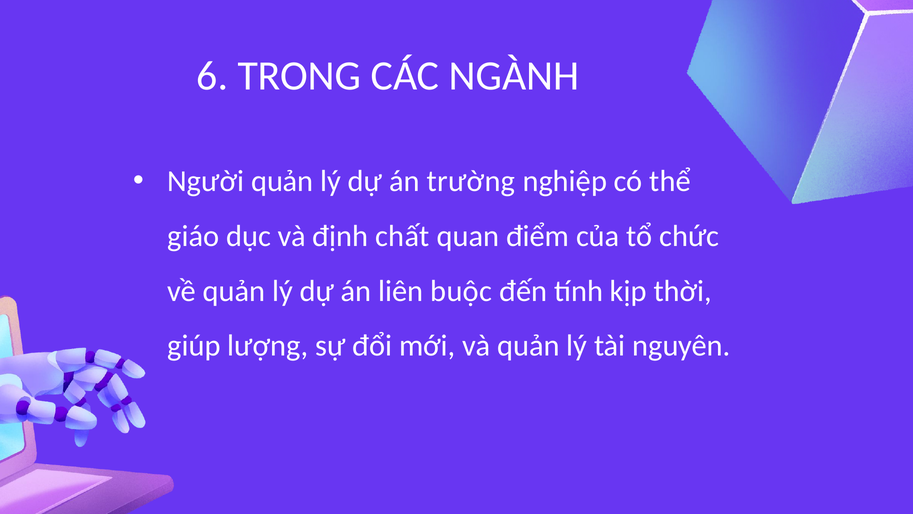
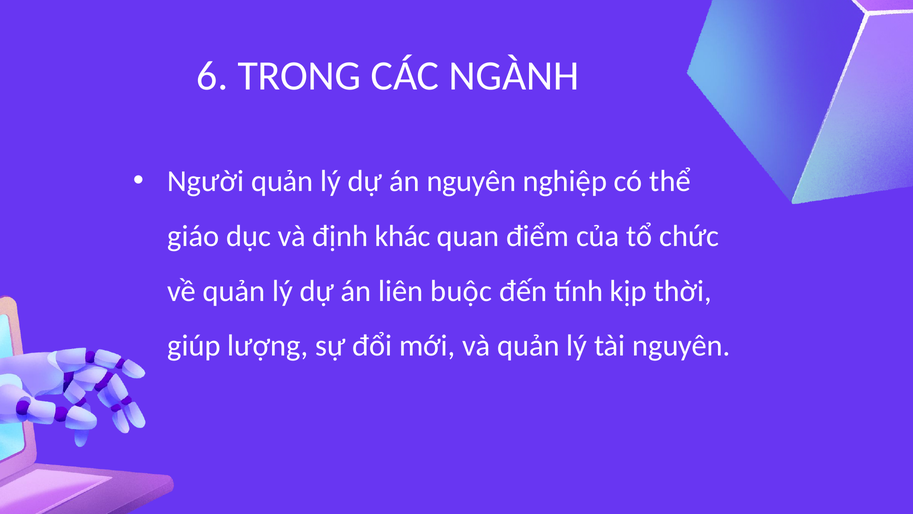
án trường: trường -> nguyên
chất: chất -> khác
